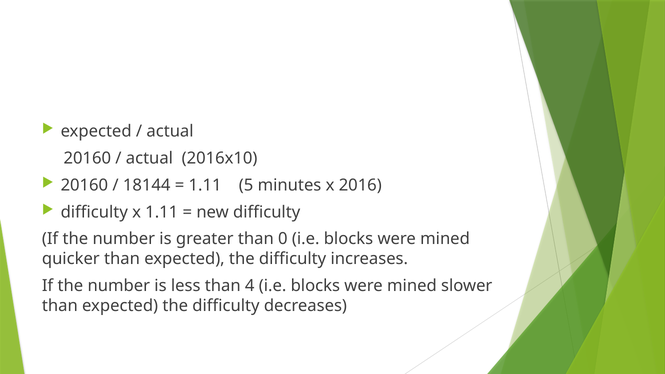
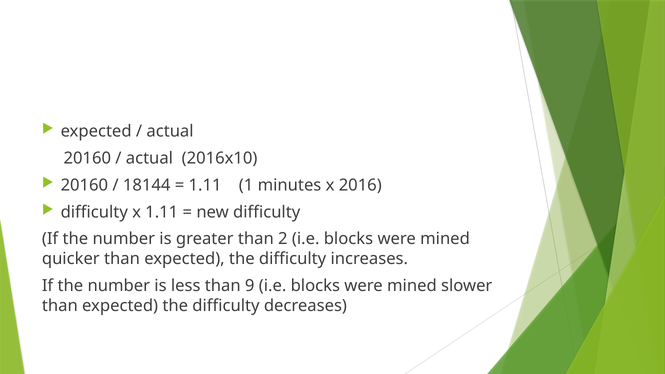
5: 5 -> 1
0: 0 -> 2
4: 4 -> 9
